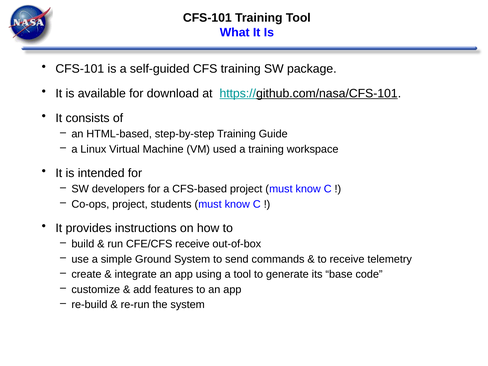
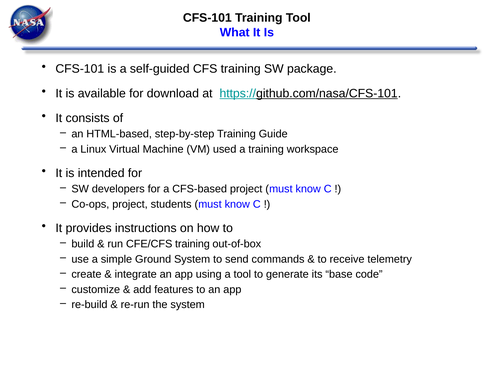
CFE/CFS receive: receive -> training
